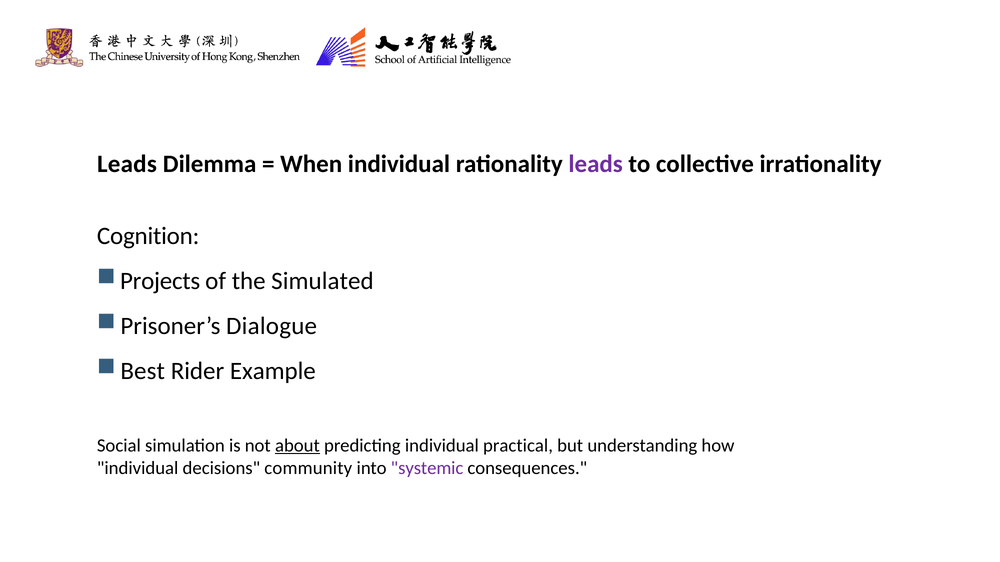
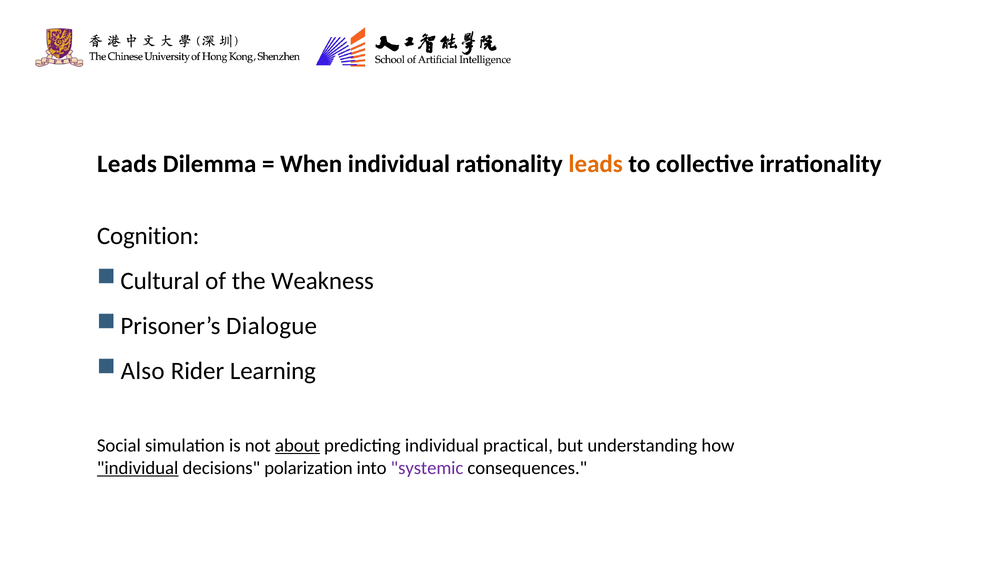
leads at (596, 164) colour: purple -> orange
Projects: Projects -> Cultural
Simulated: Simulated -> Weakness
Best: Best -> Also
Example: Example -> Learning
individual at (138, 468) underline: none -> present
community: community -> polarization
